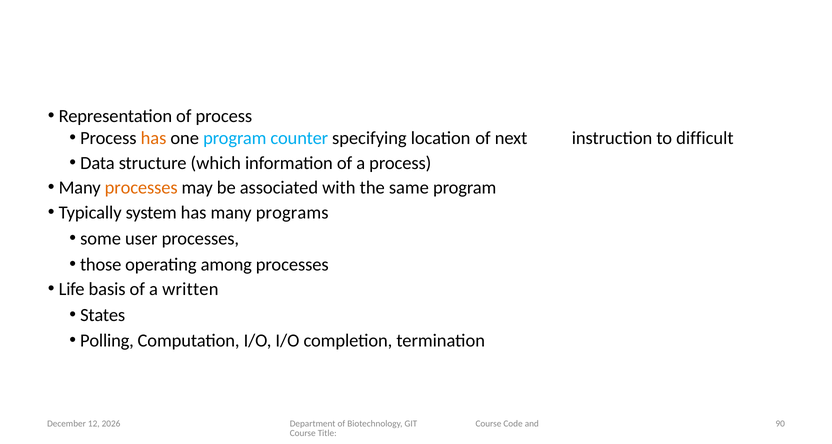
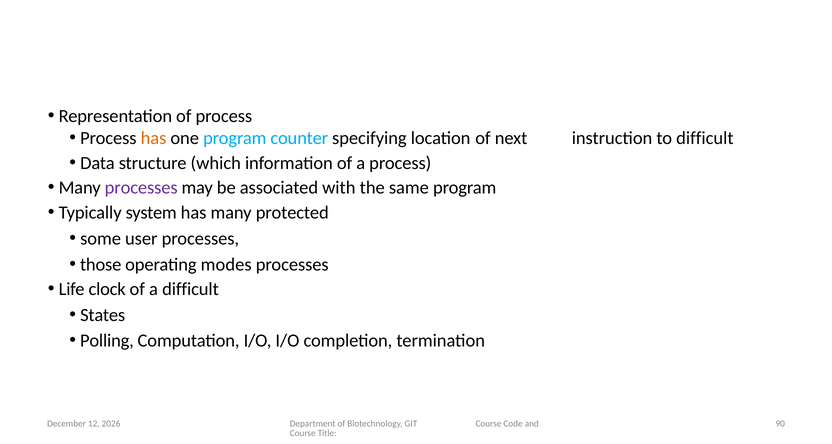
processes at (141, 187) colour: orange -> purple
programs: programs -> protected
among: among -> modes
basis: basis -> clock
a written: written -> difficult
